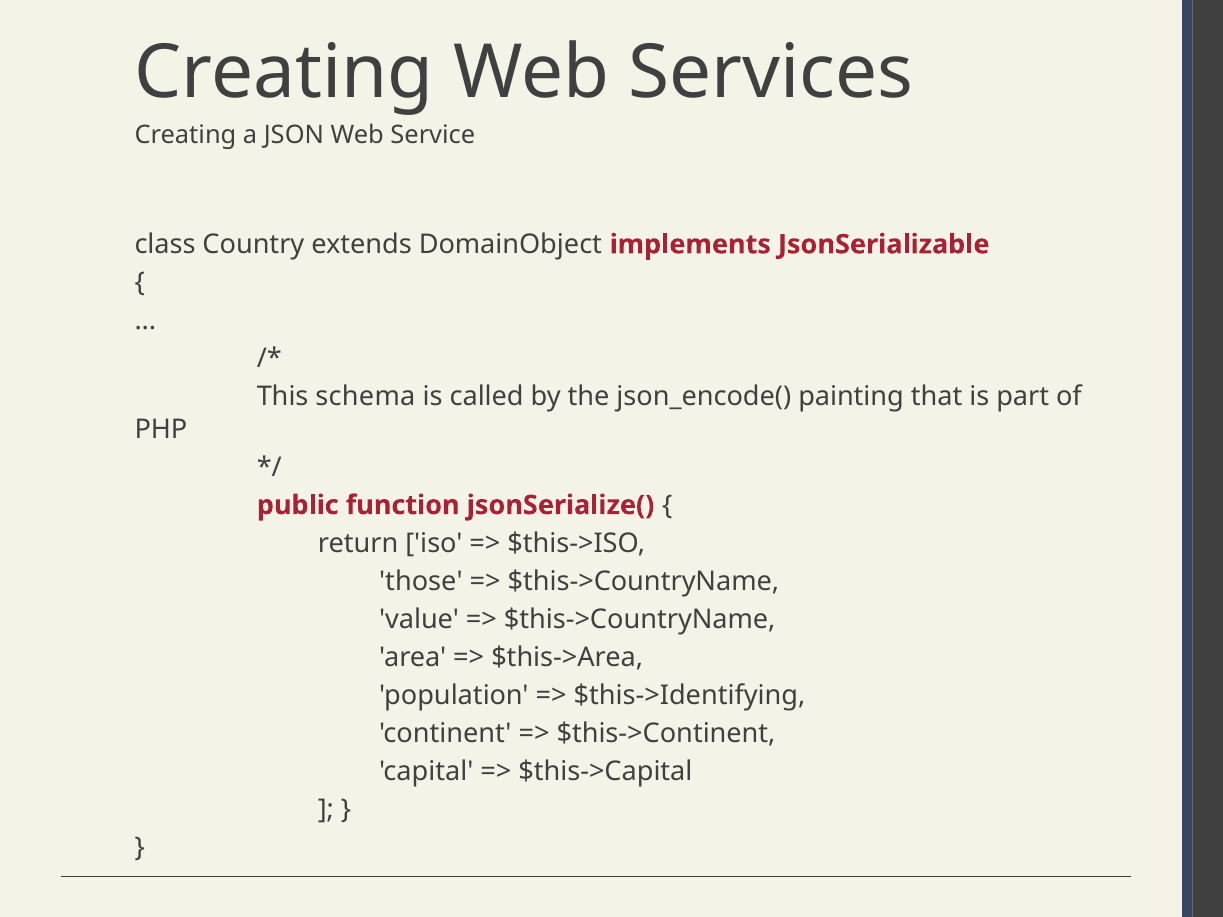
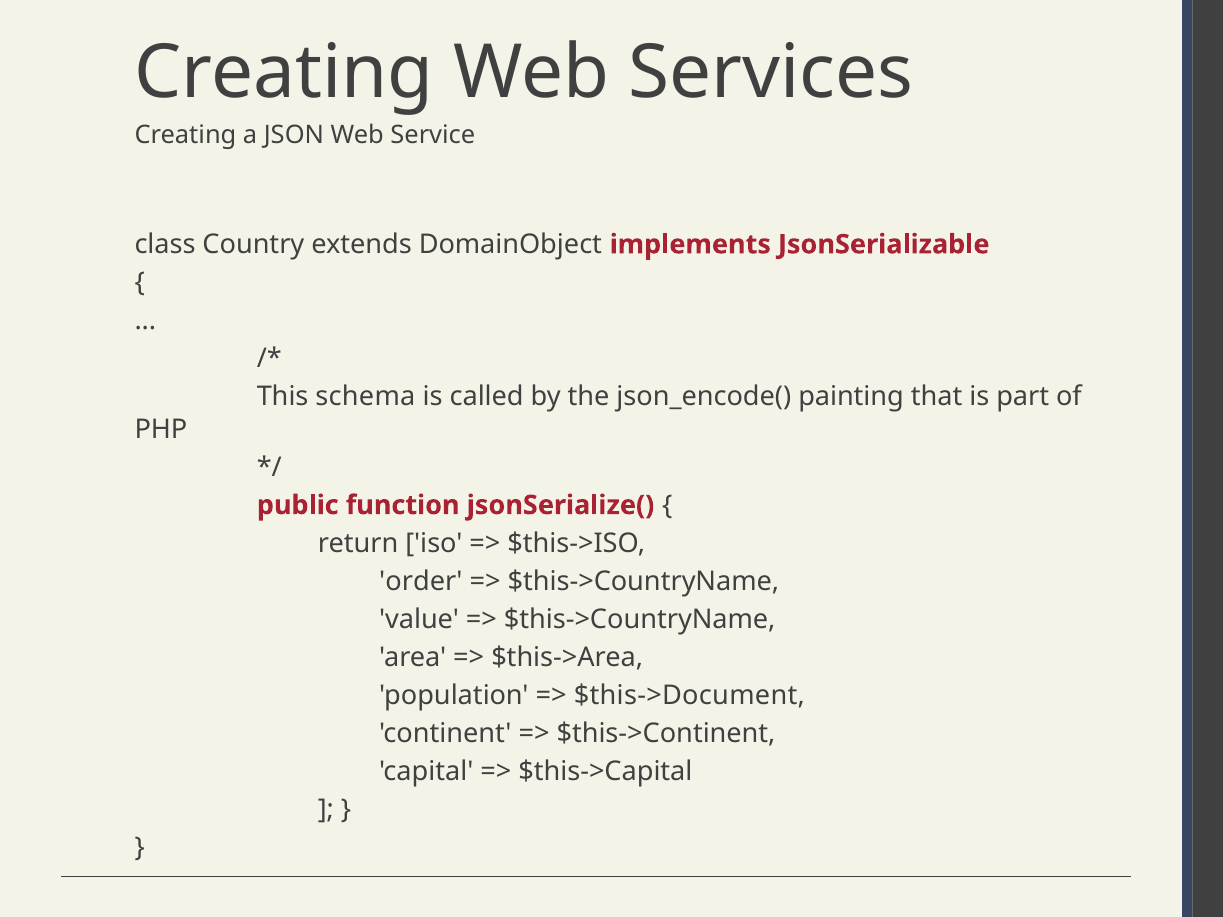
those: those -> order
$this->Identifying: $this->Identifying -> $this->Document
